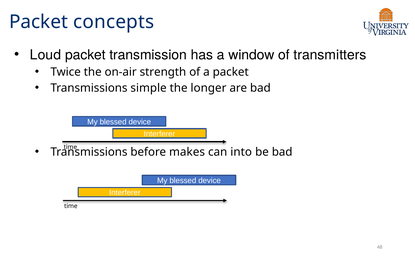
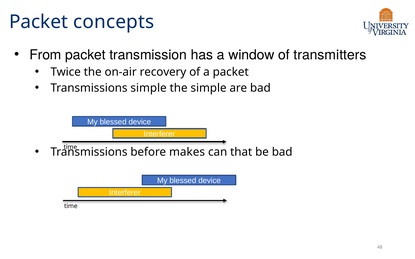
Loud: Loud -> From
strength: strength -> recovery
the longer: longer -> simple
into: into -> that
